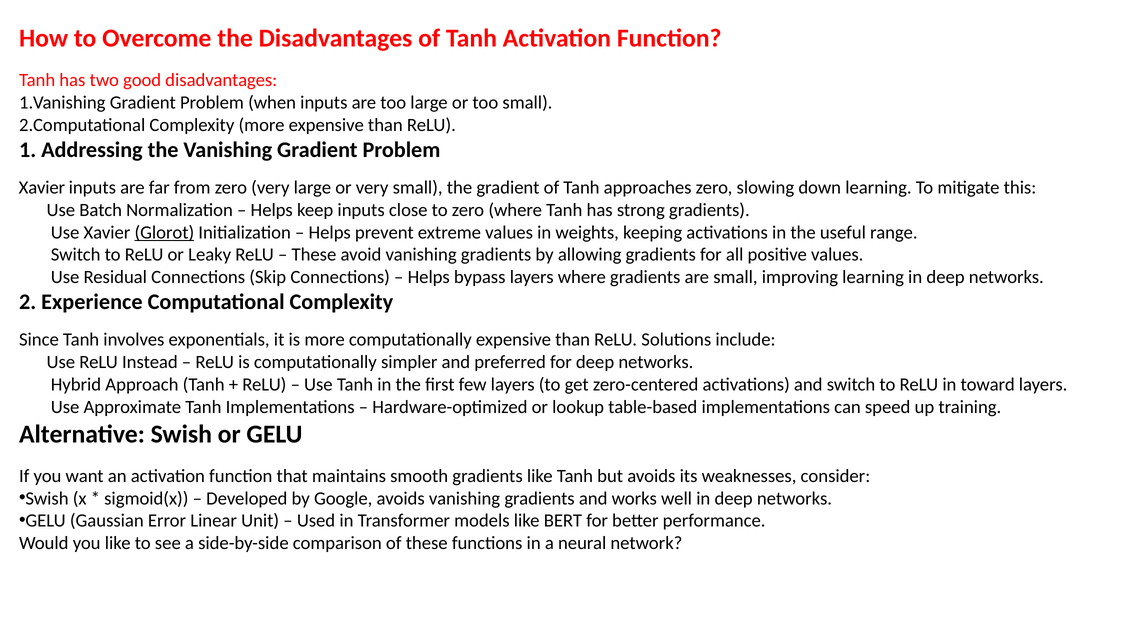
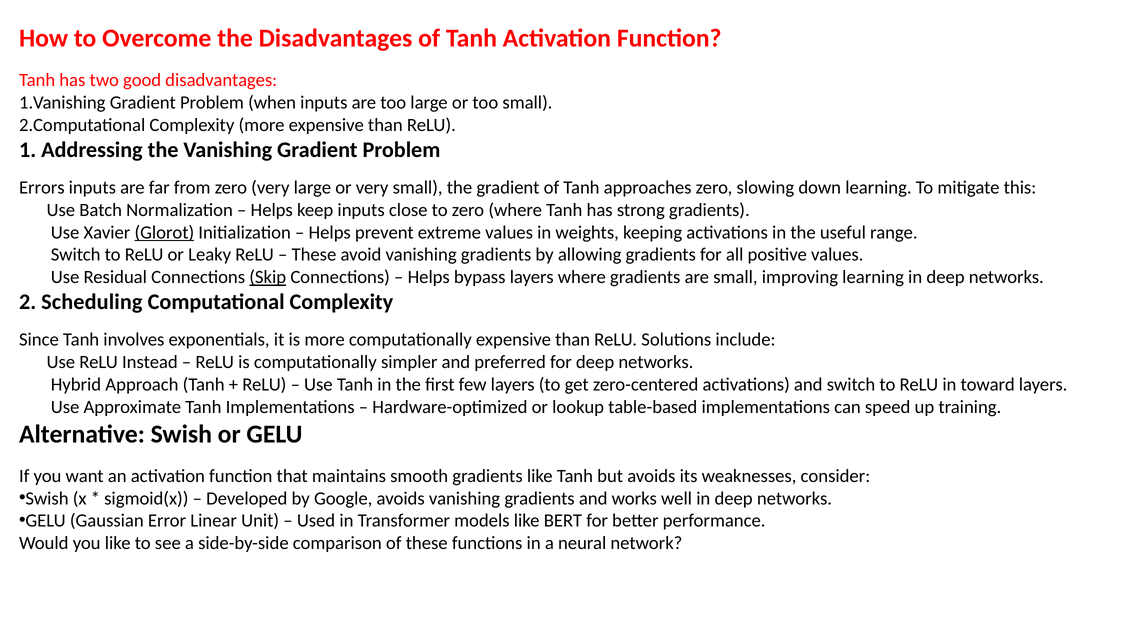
Xavier at (42, 187): Xavier -> Errors
Skip underline: none -> present
Experience: Experience -> Scheduling
